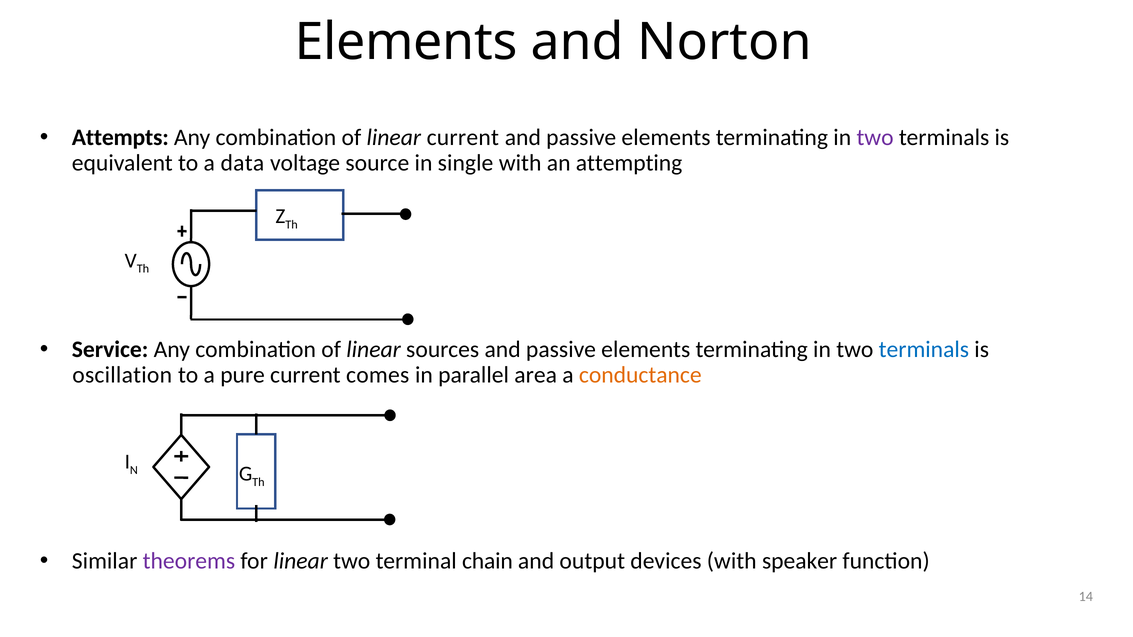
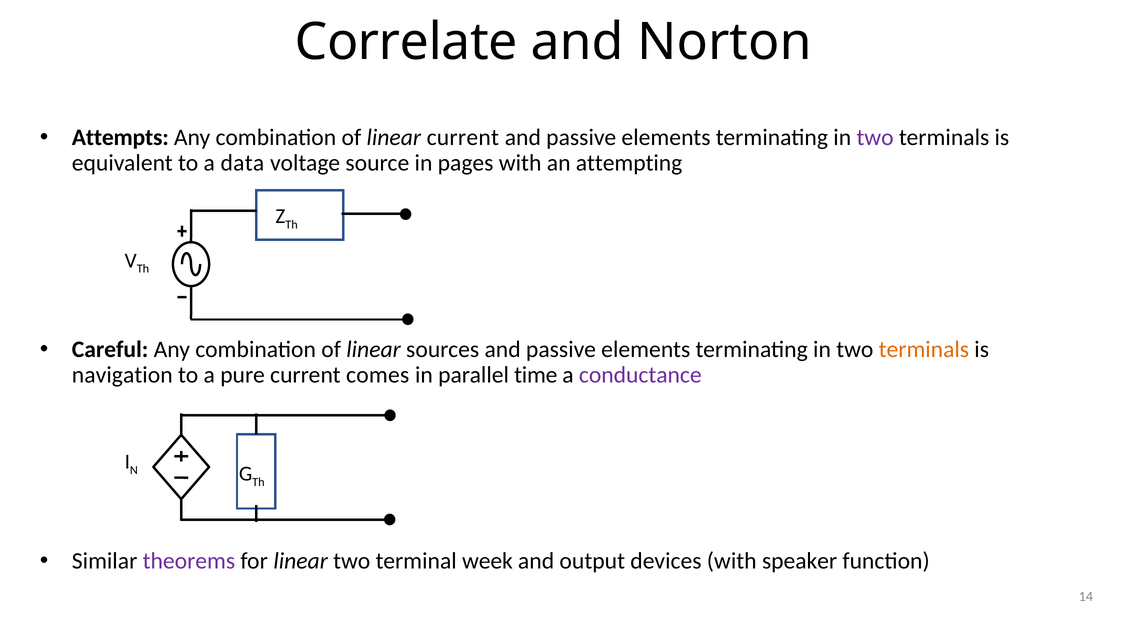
Elements at (406, 42): Elements -> Correlate
single: single -> pages
Service: Service -> Careful
terminals at (924, 349) colour: blue -> orange
oscillation: oscillation -> navigation
area: area -> time
conductance colour: orange -> purple
chain: chain -> week
